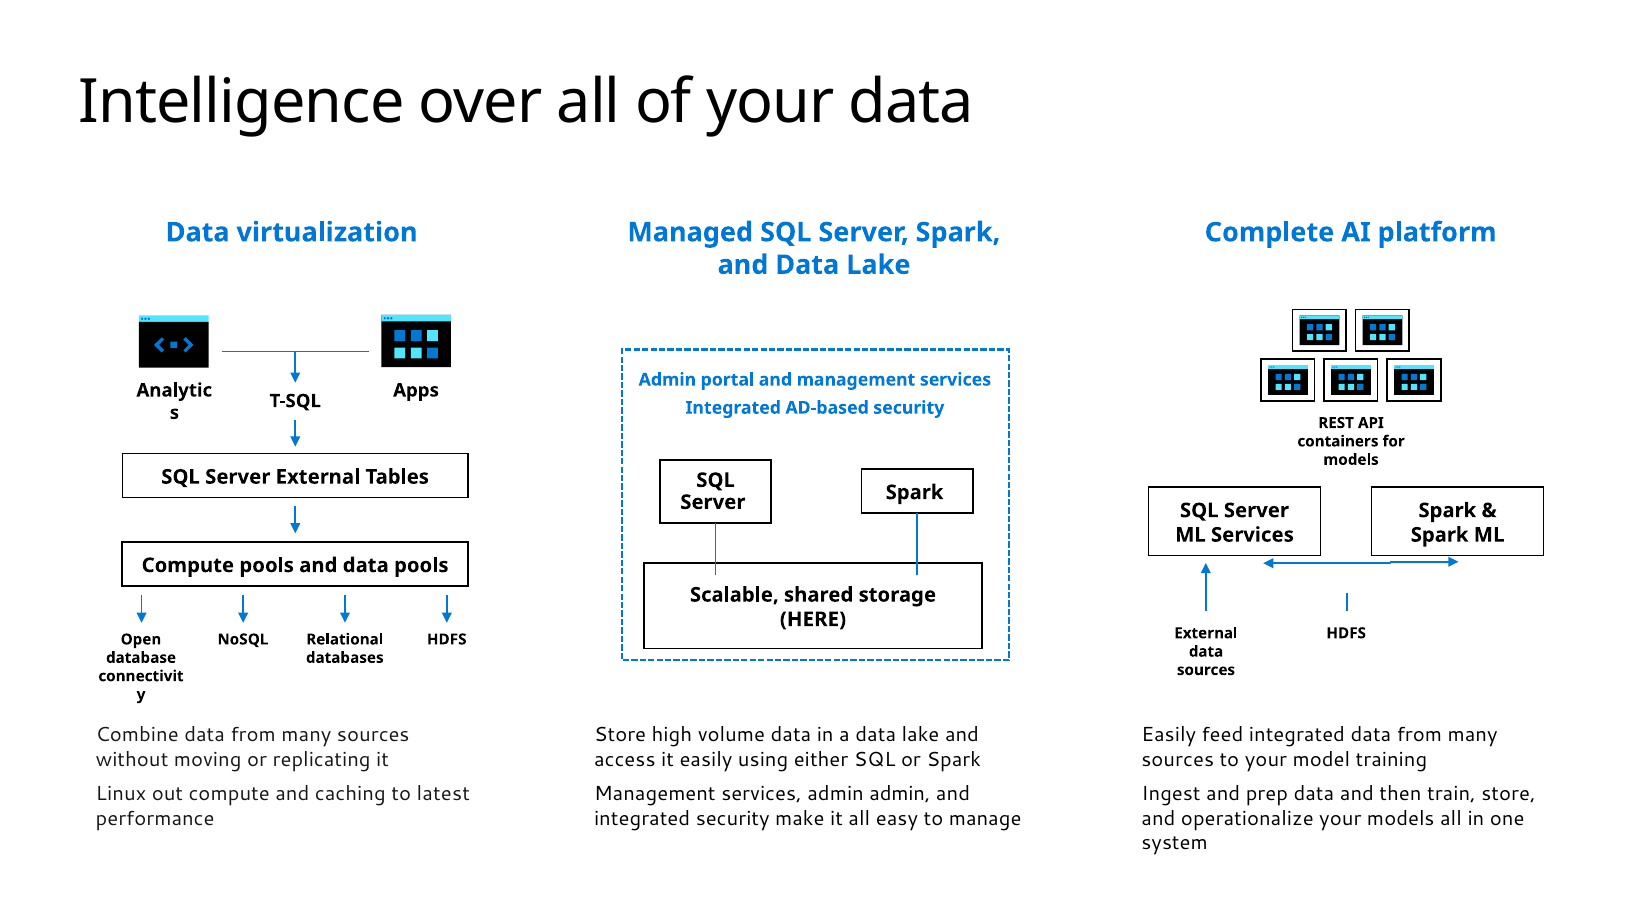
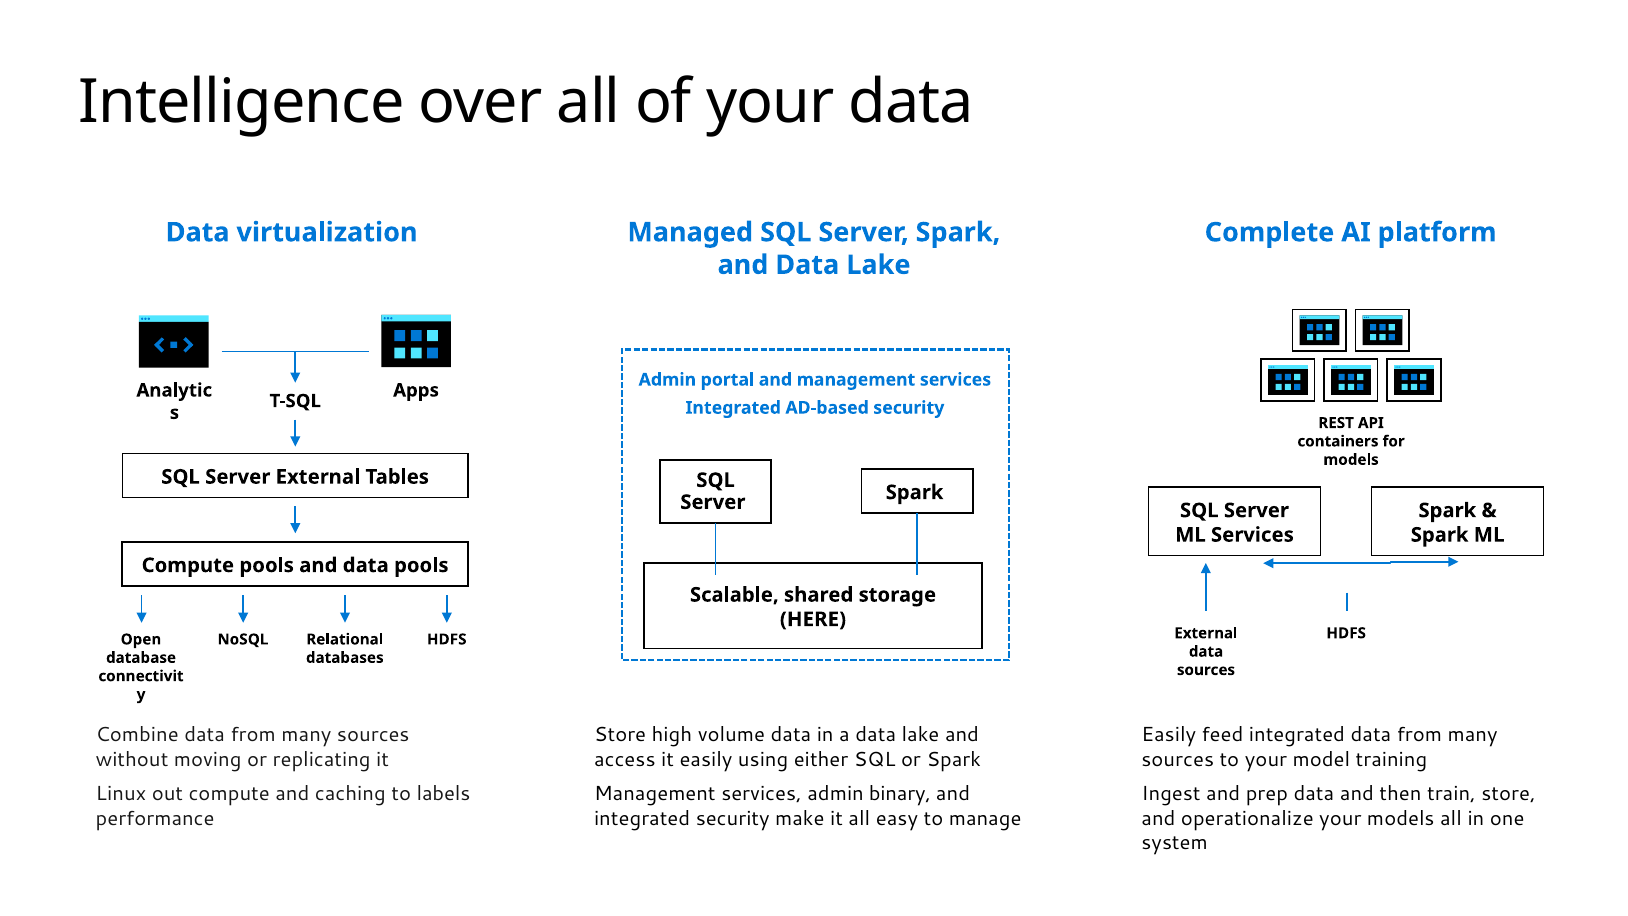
latest: latest -> labels
admin admin: admin -> binary
